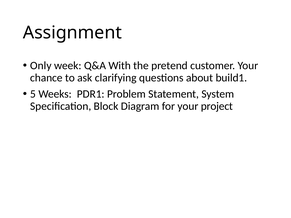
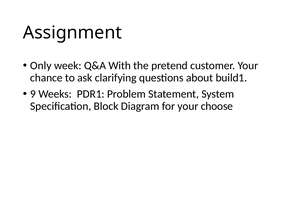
5: 5 -> 9
project: project -> choose
